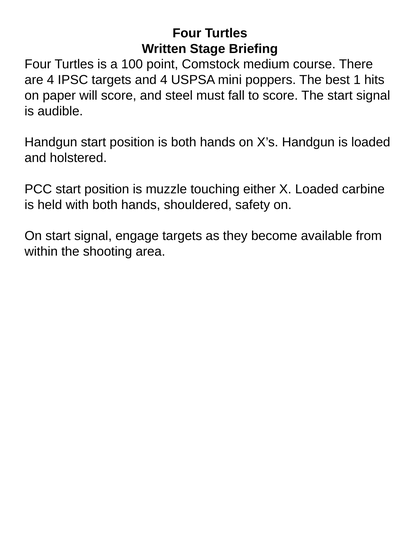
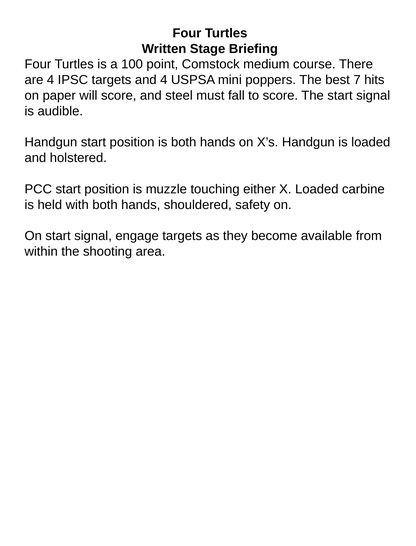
1: 1 -> 7
